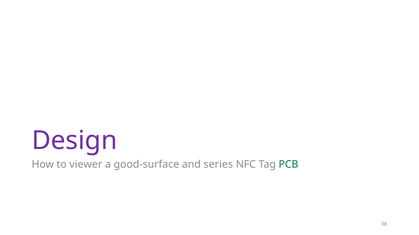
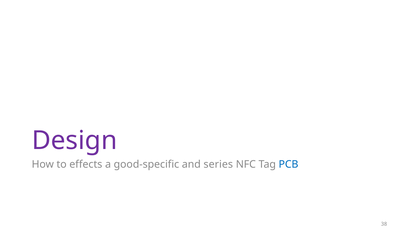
viewer: viewer -> effects
good-surface: good-surface -> good-specific
PCB colour: green -> blue
